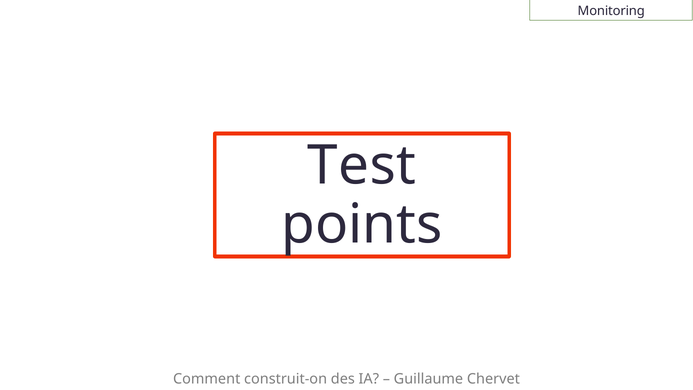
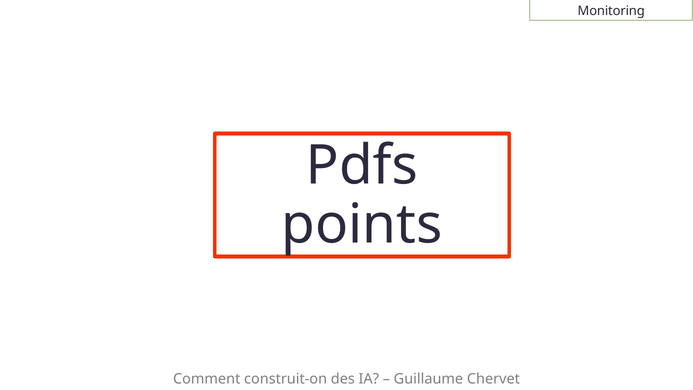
Test: Test -> Pdfs
